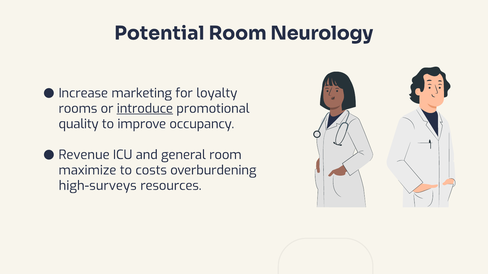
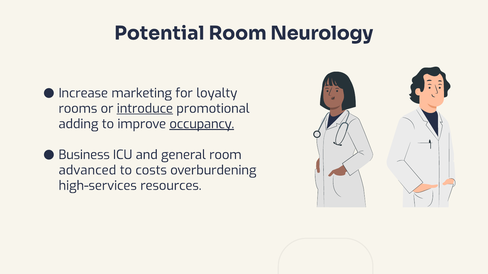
quality: quality -> adding
occupancy underline: none -> present
Revenue: Revenue -> Business
maximize: maximize -> advanced
high-surveys: high-surveys -> high-services
